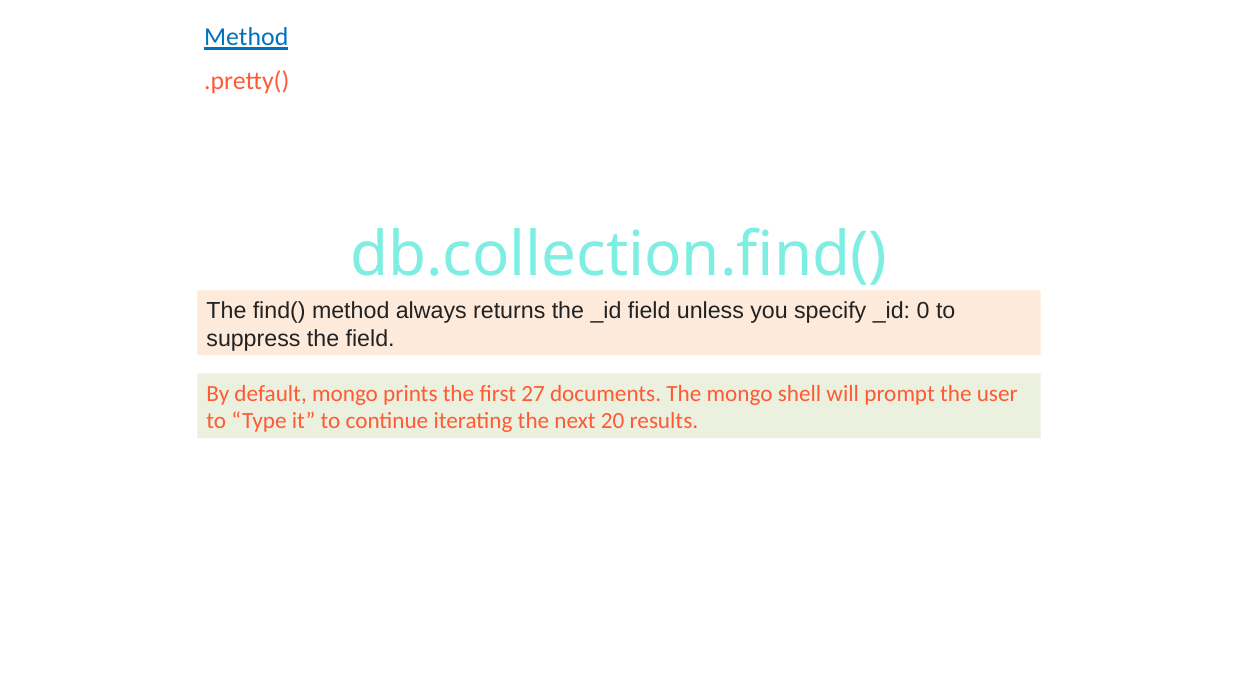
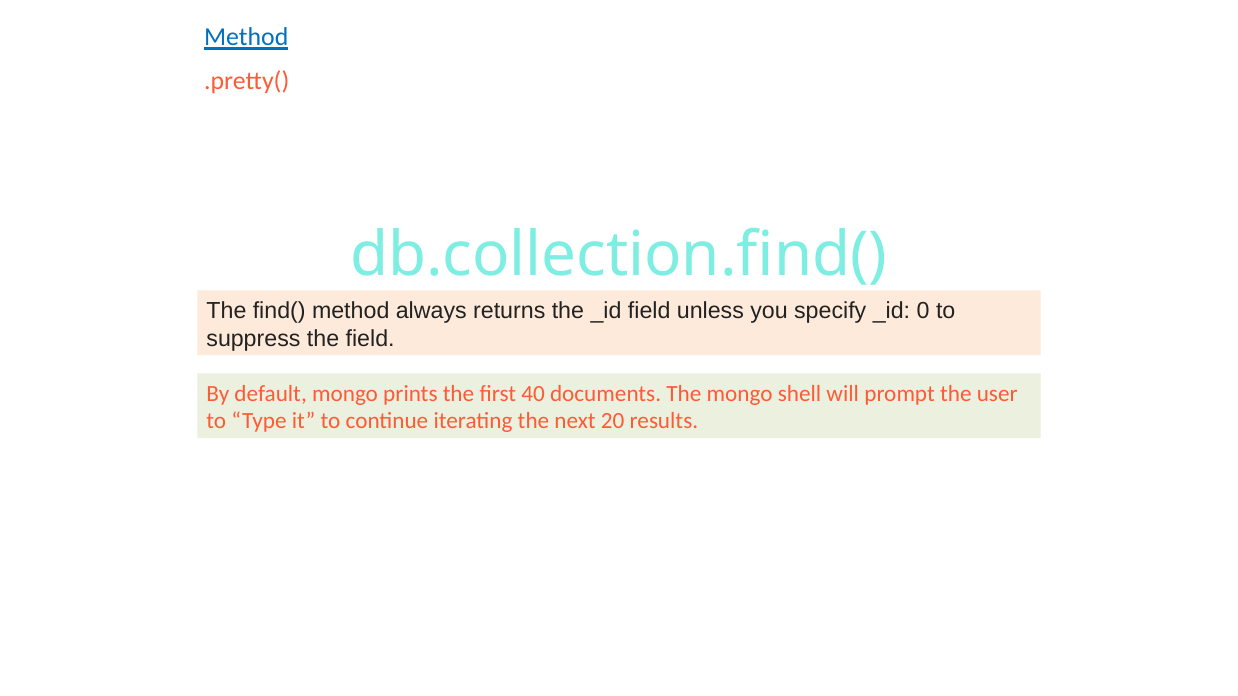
27: 27 -> 40
